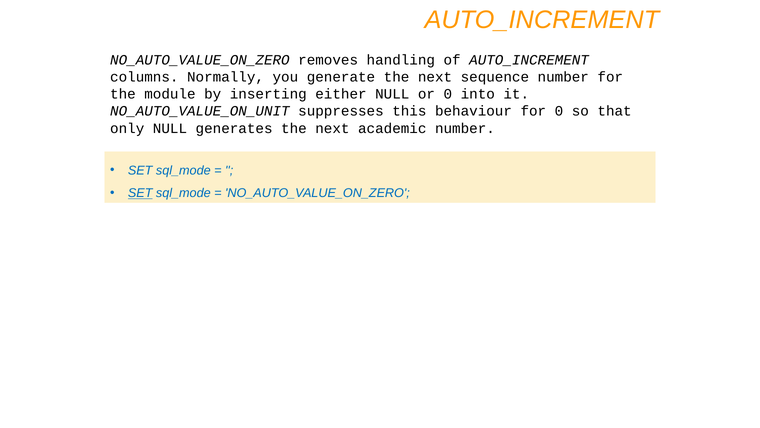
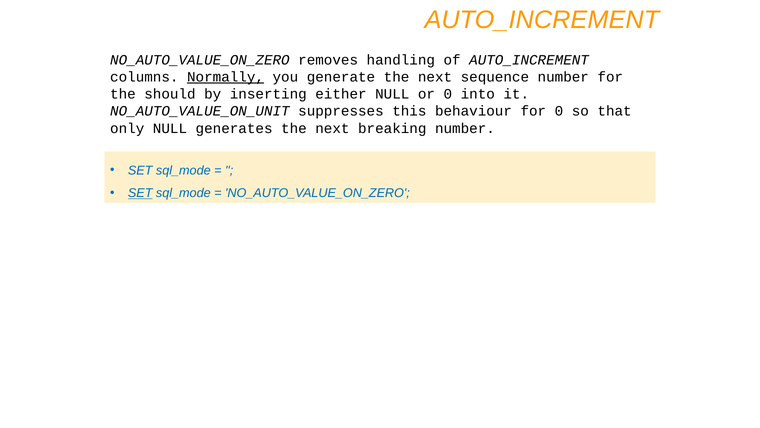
Normally underline: none -> present
module: module -> should
academic: academic -> breaking
